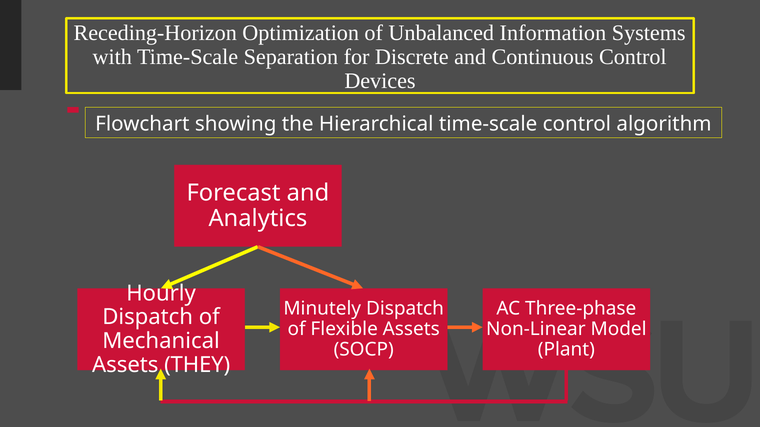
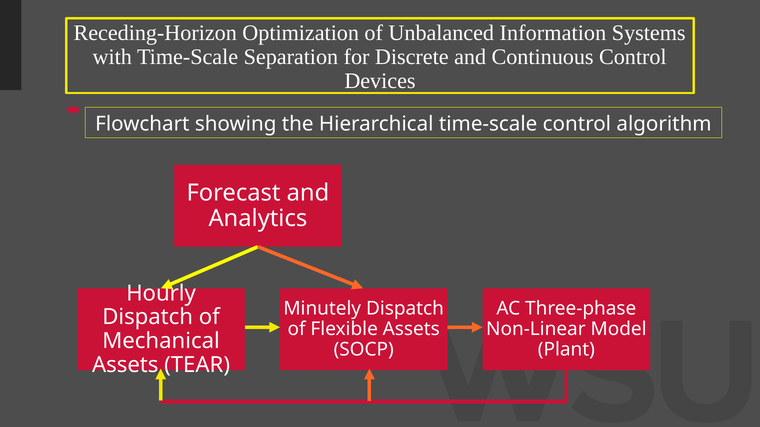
THEY: THEY -> TEAR
